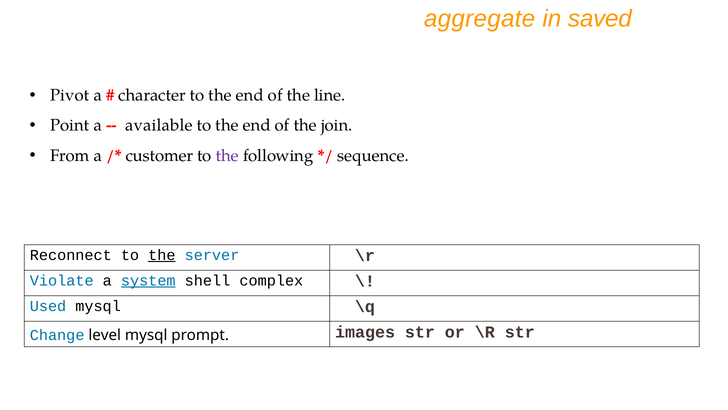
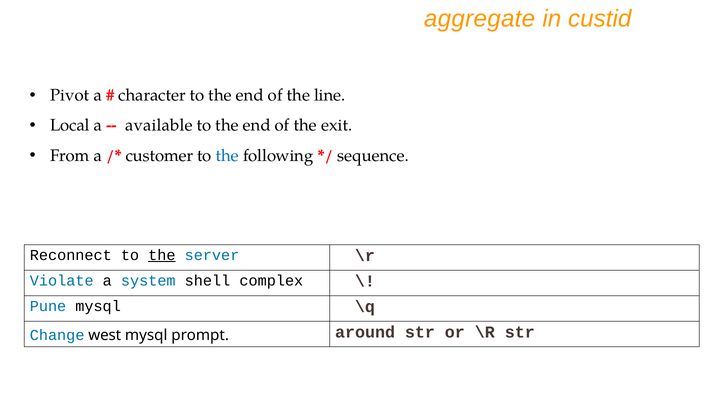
saved: saved -> custid
Point: Point -> Local
join: join -> exit
the at (227, 155) colour: purple -> blue
system underline: present -> none
Used: Used -> Pune
level: level -> west
images: images -> around
